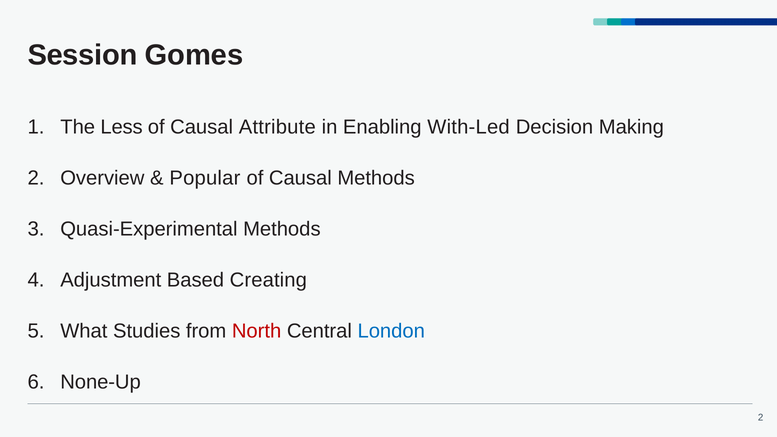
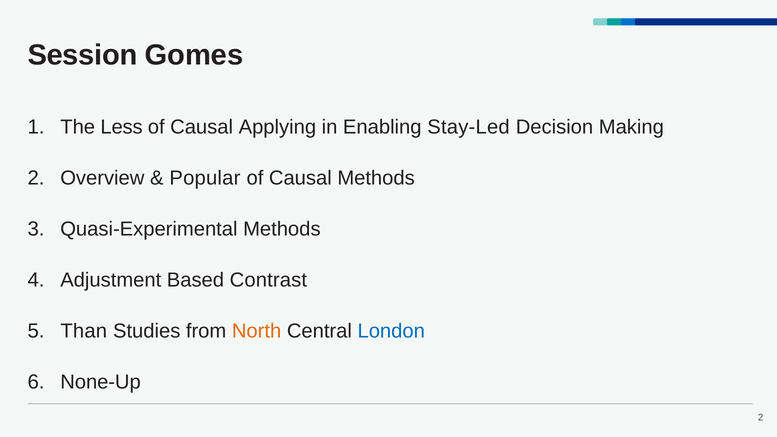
Attribute: Attribute -> Applying
With-Led: With-Led -> Stay-Led
Creating: Creating -> Contrast
What: What -> Than
North colour: red -> orange
